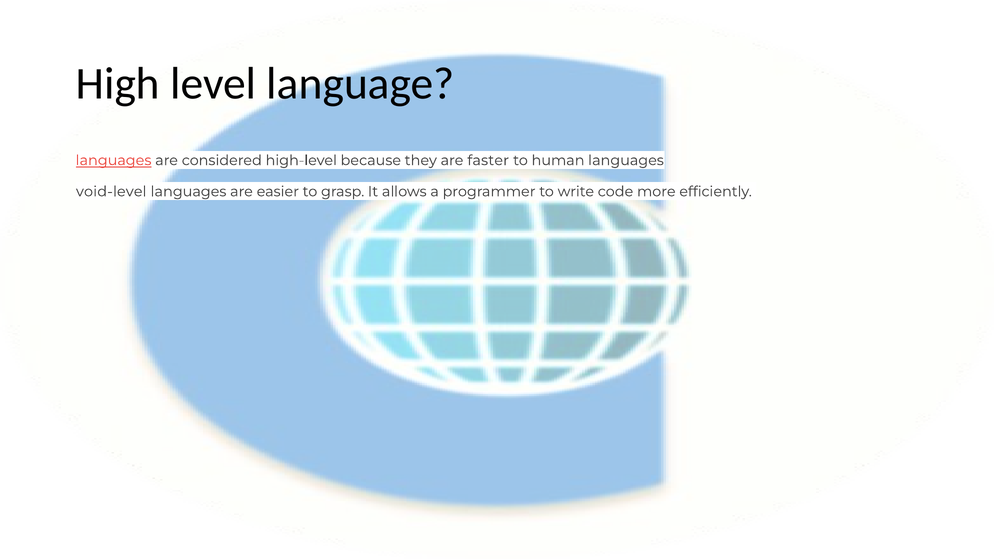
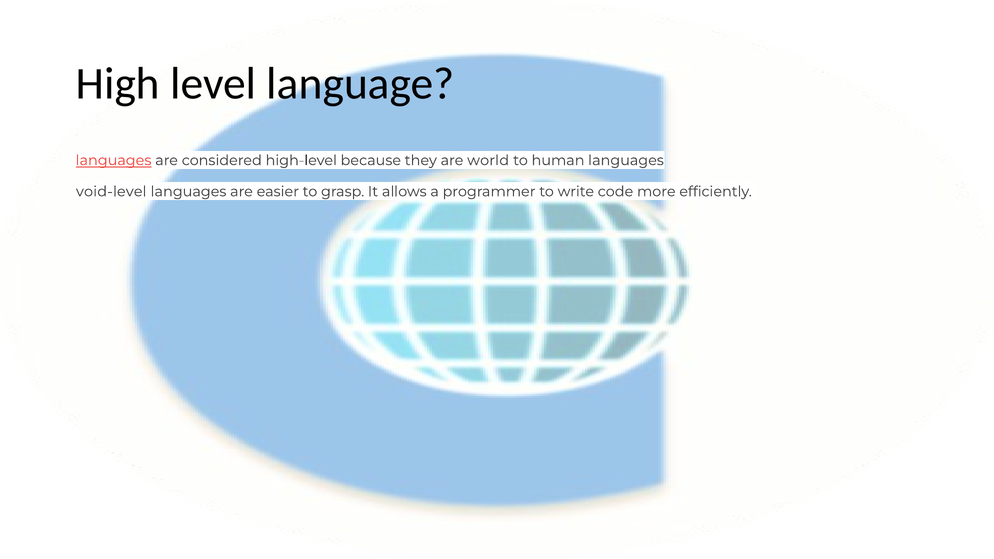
faster: faster -> world
